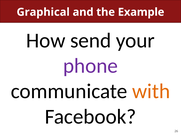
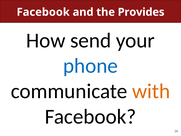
Graphical at (43, 12): Graphical -> Facebook
Example: Example -> Provides
phone colour: purple -> blue
